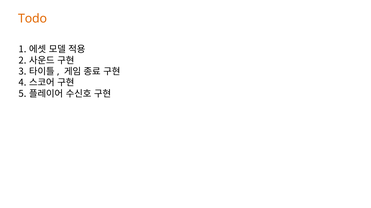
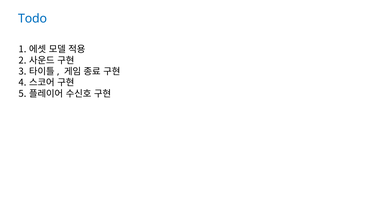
Todo colour: orange -> blue
